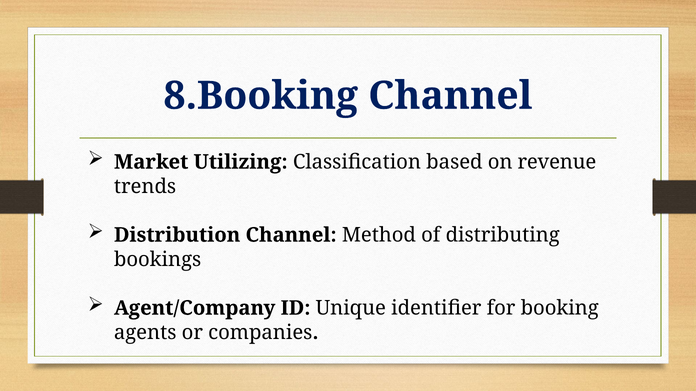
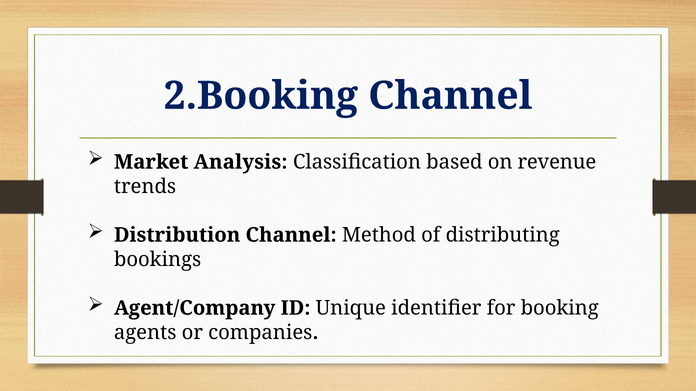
8.Booking: 8.Booking -> 2.Booking
Utilizing: Utilizing -> Analysis
